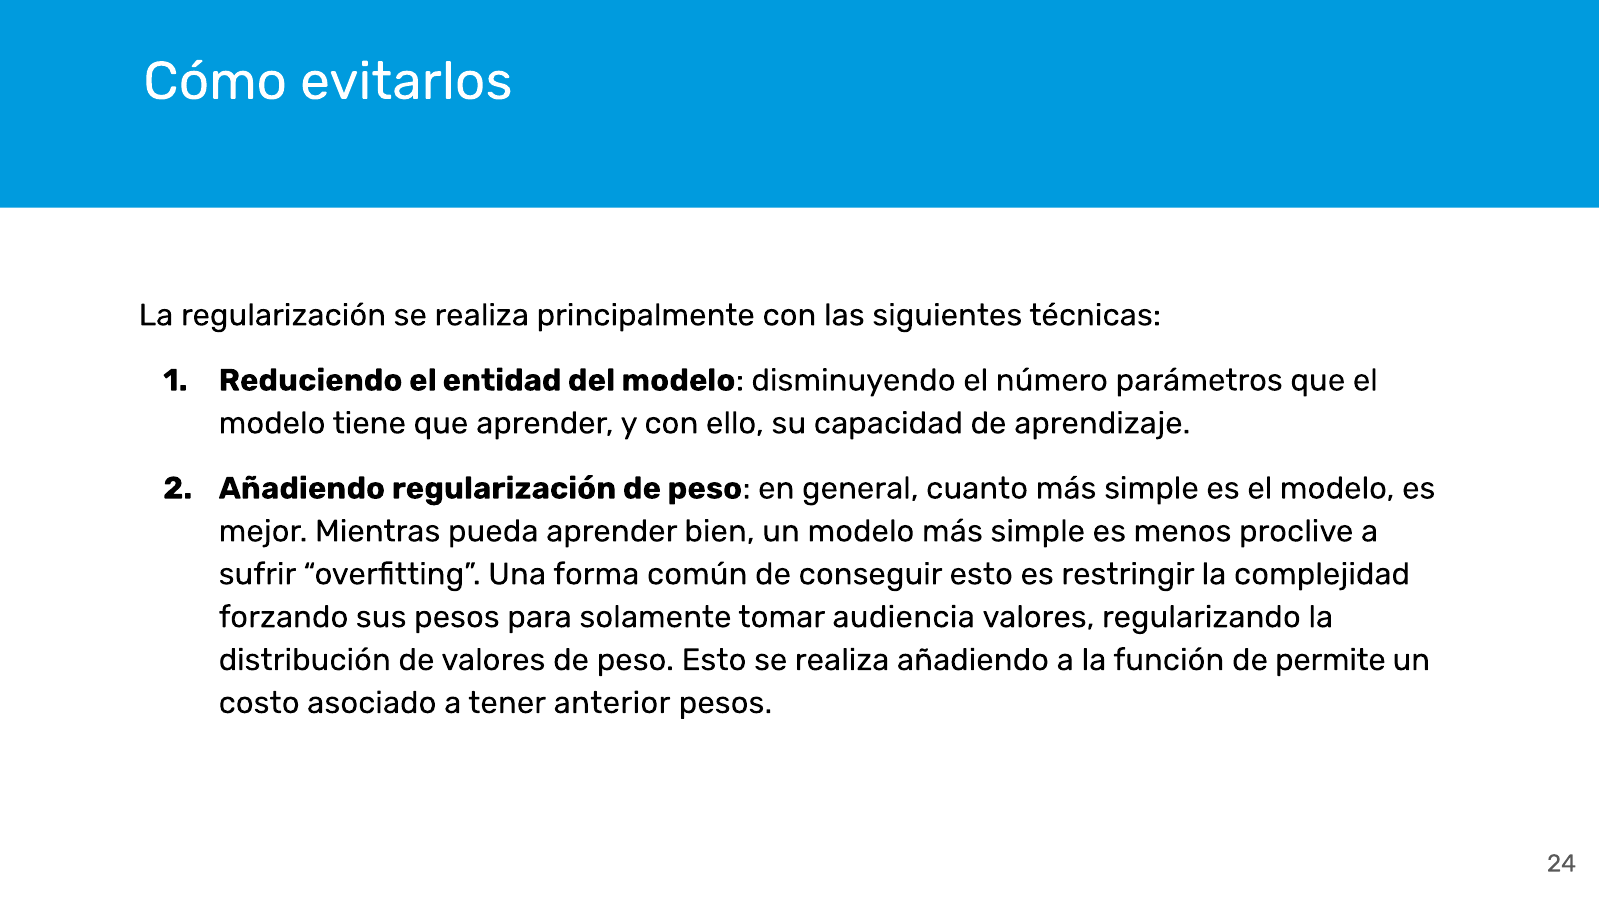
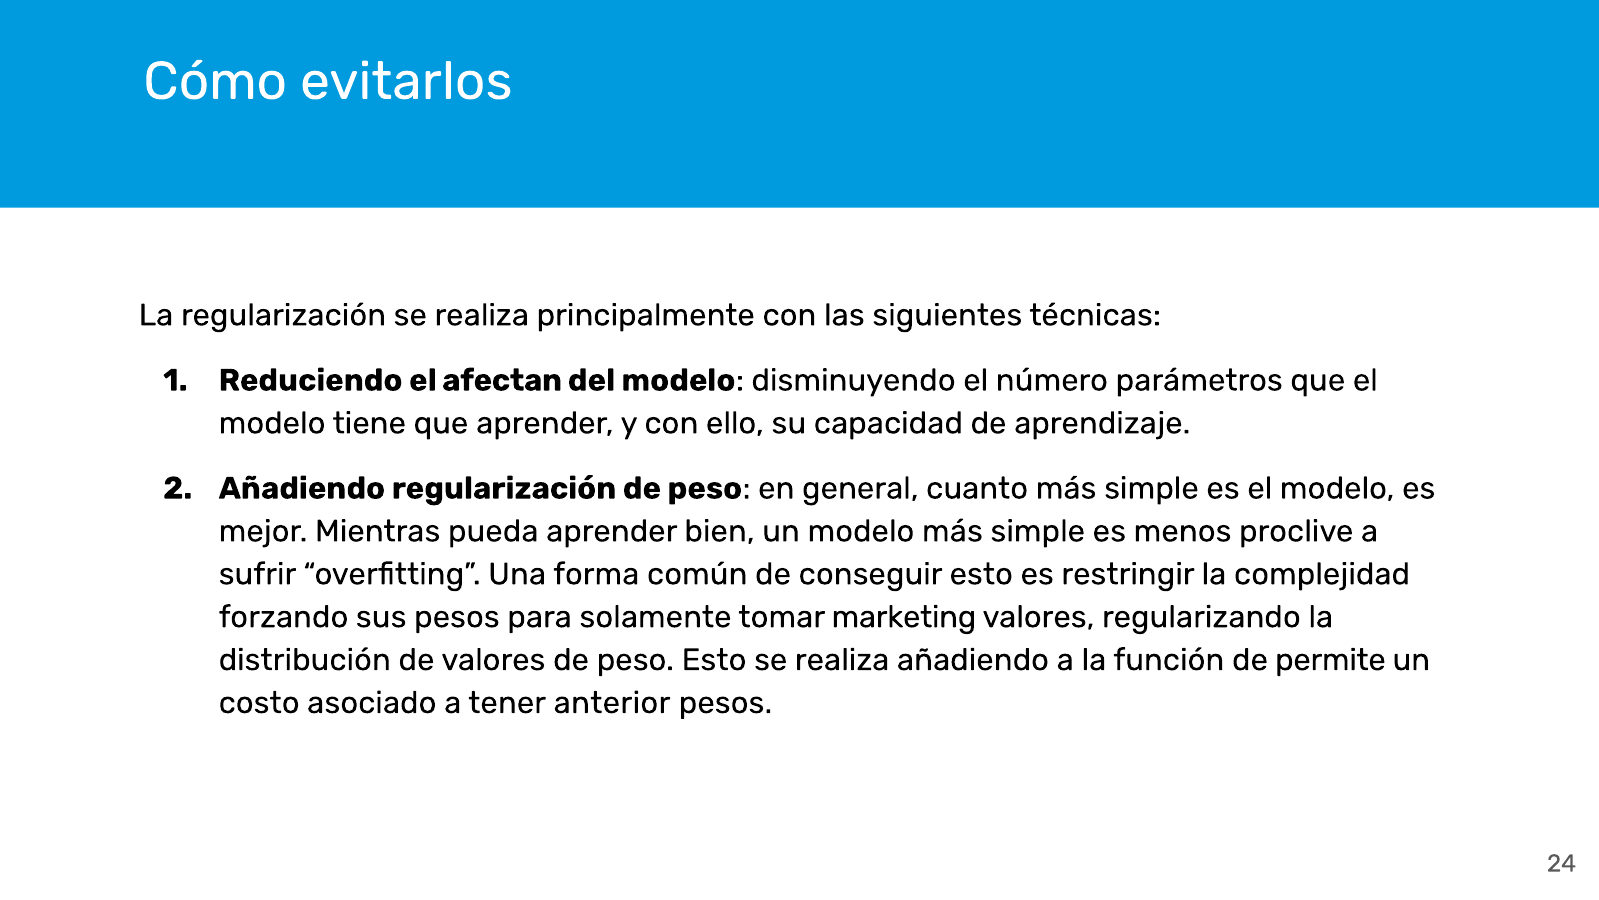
entidad: entidad -> afectan
audiencia: audiencia -> marketing
